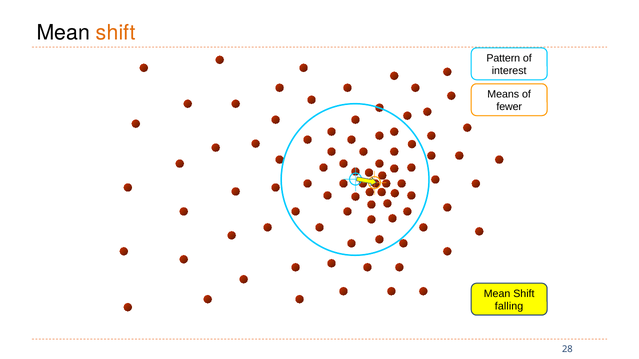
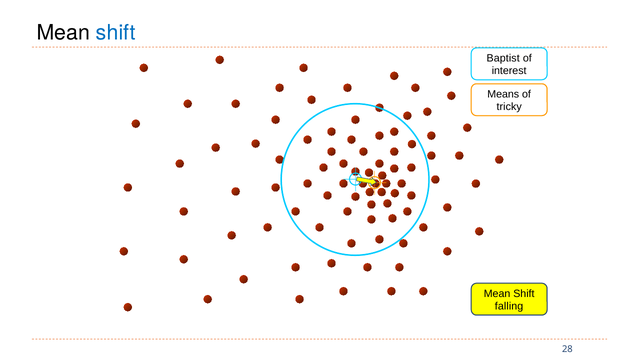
shift at (116, 33) colour: orange -> blue
Pattern: Pattern -> Baptist
fewer: fewer -> tricky
